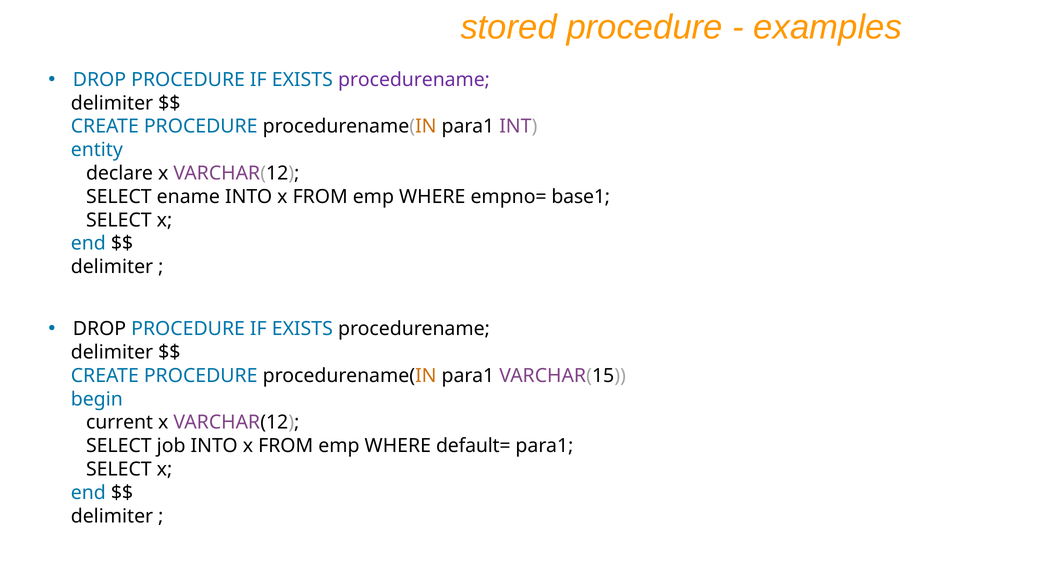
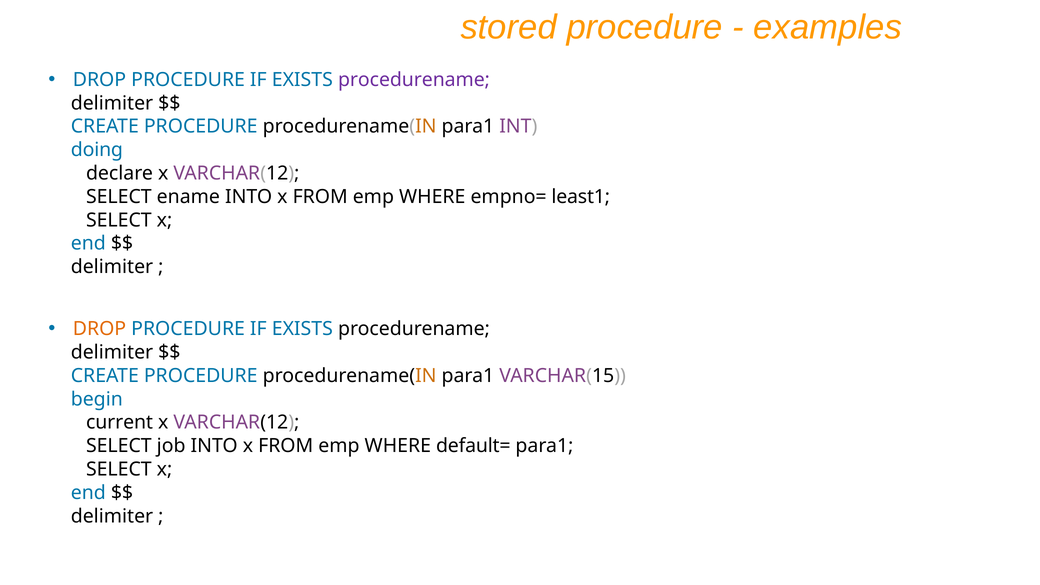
entity: entity -> doing
base1: base1 -> least1
DROP at (100, 329) colour: black -> orange
